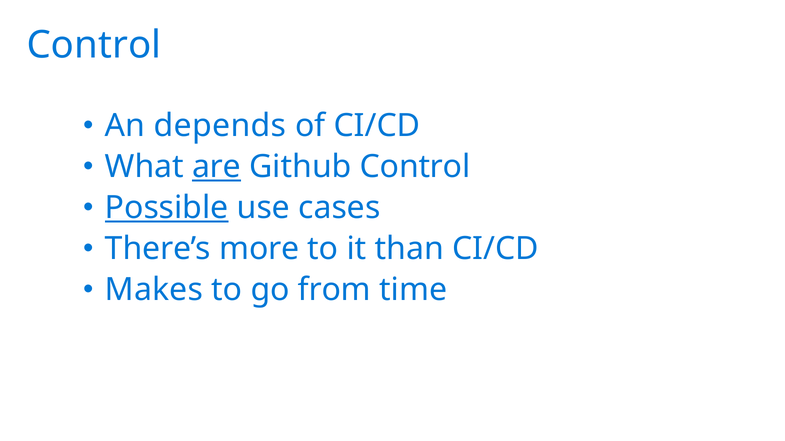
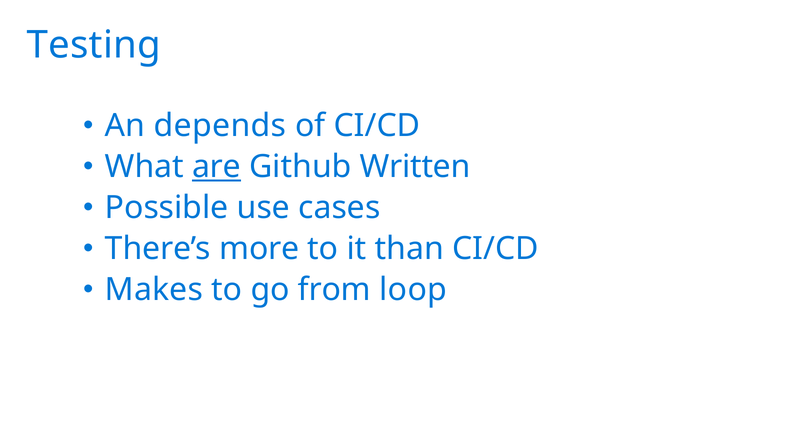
Control at (94, 45): Control -> Testing
Github Control: Control -> Written
Possible underline: present -> none
time: time -> loop
